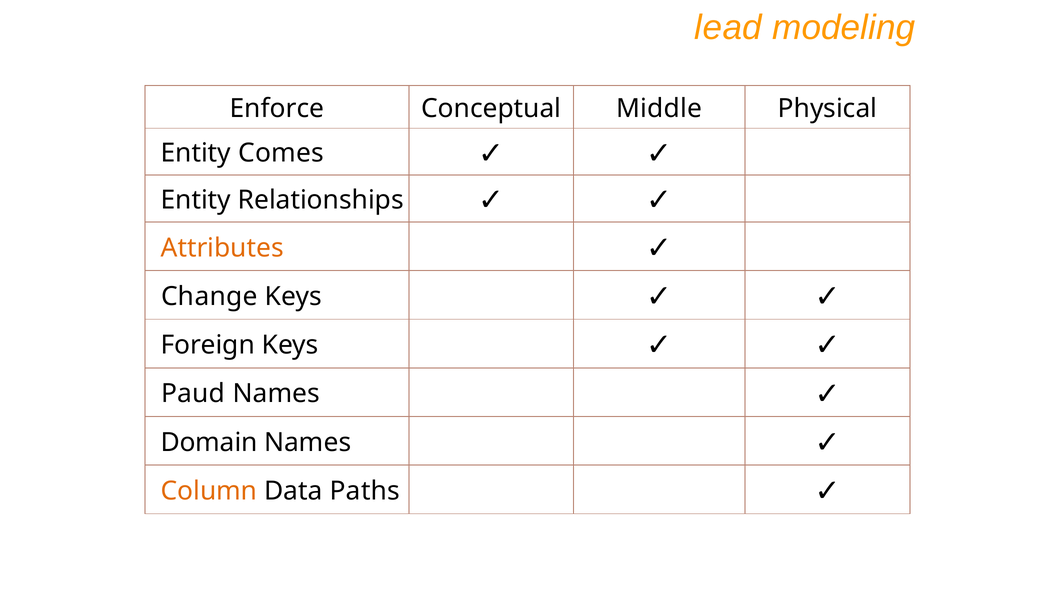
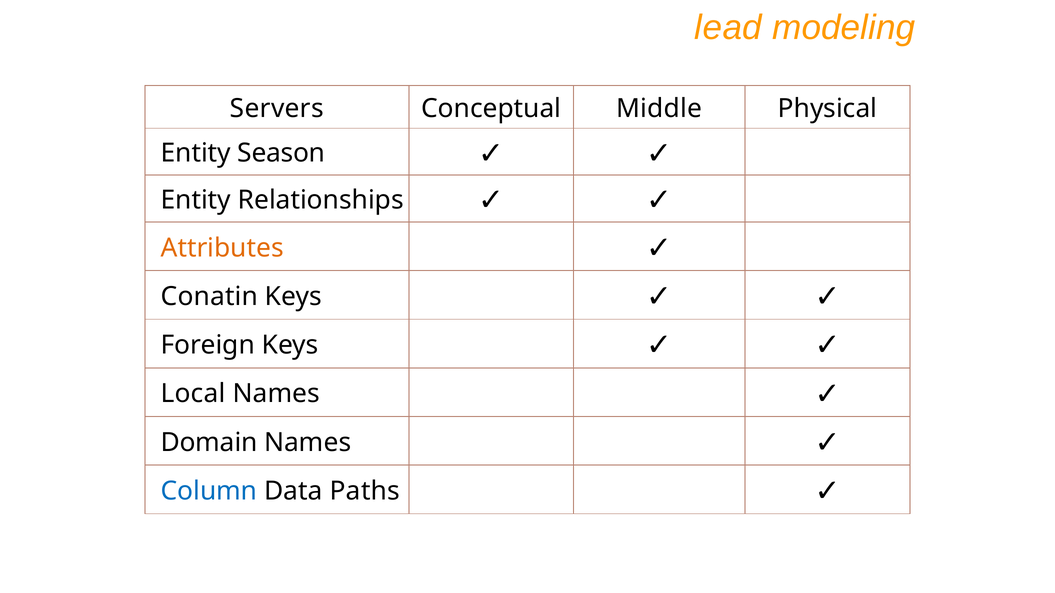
Enforce: Enforce -> Servers
Comes: Comes -> Season
Change: Change -> Conatin
Paud: Paud -> Local
Column colour: orange -> blue
